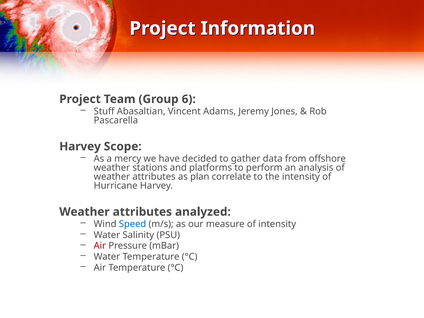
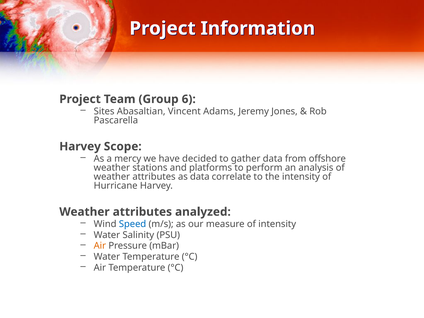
Stuff: Stuff -> Sites
as plan: plan -> data
Air at (100, 246) colour: red -> orange
